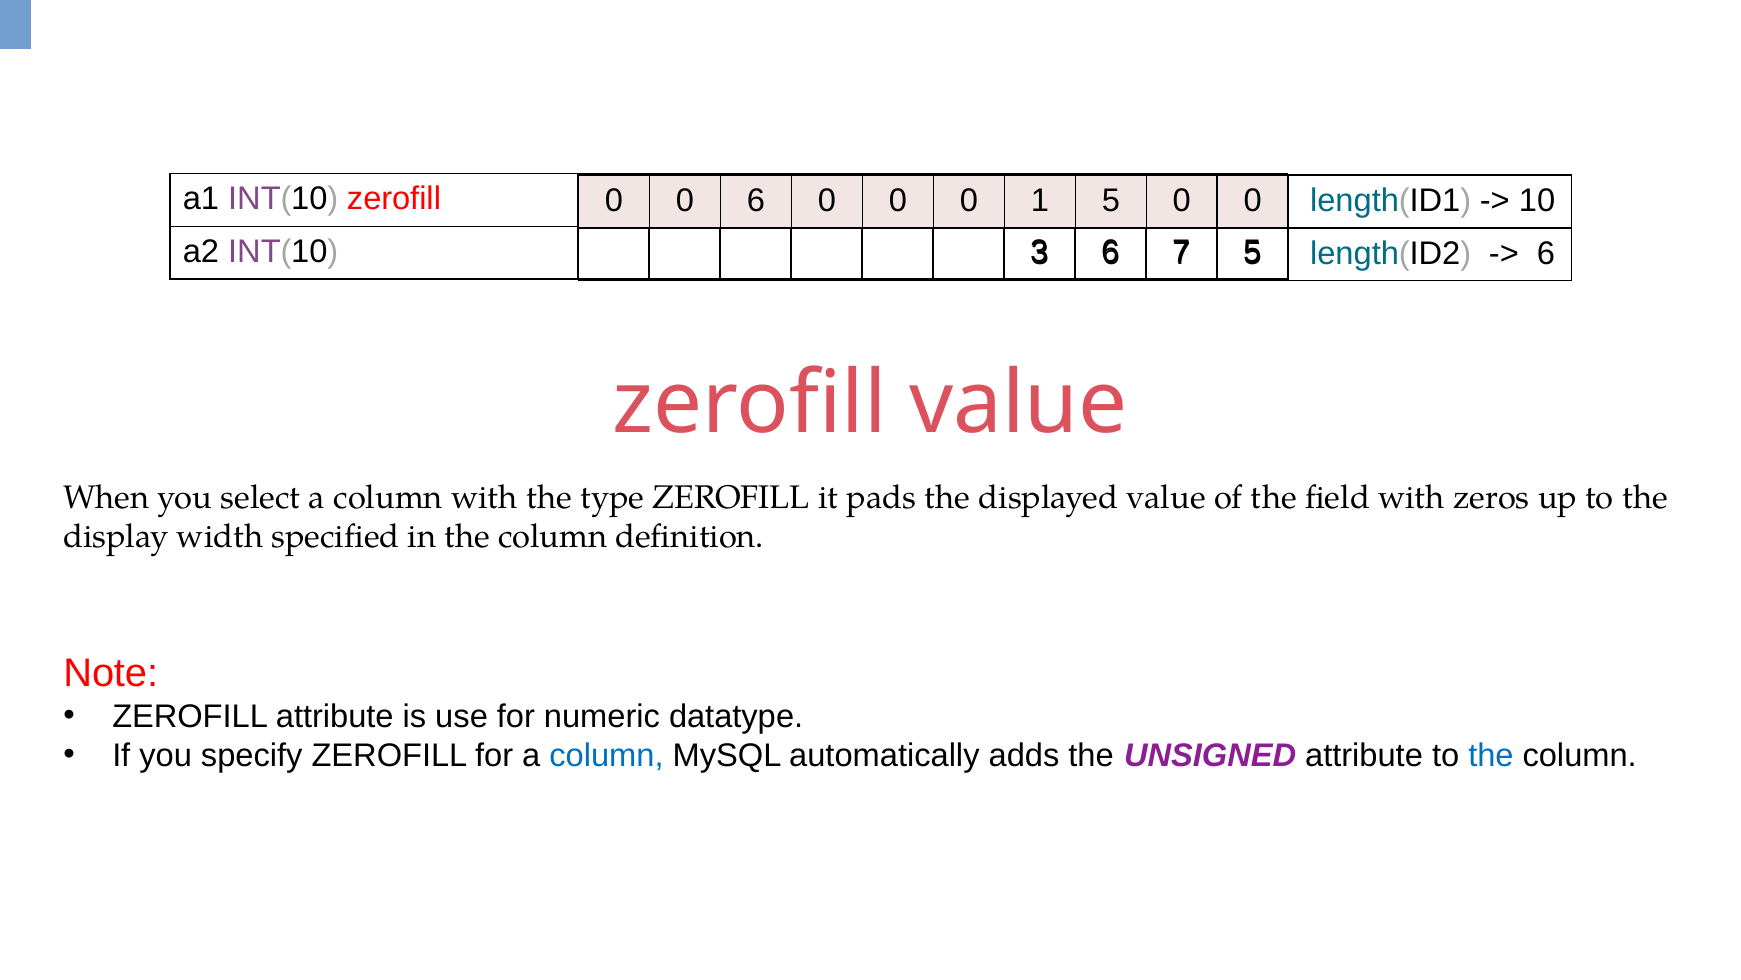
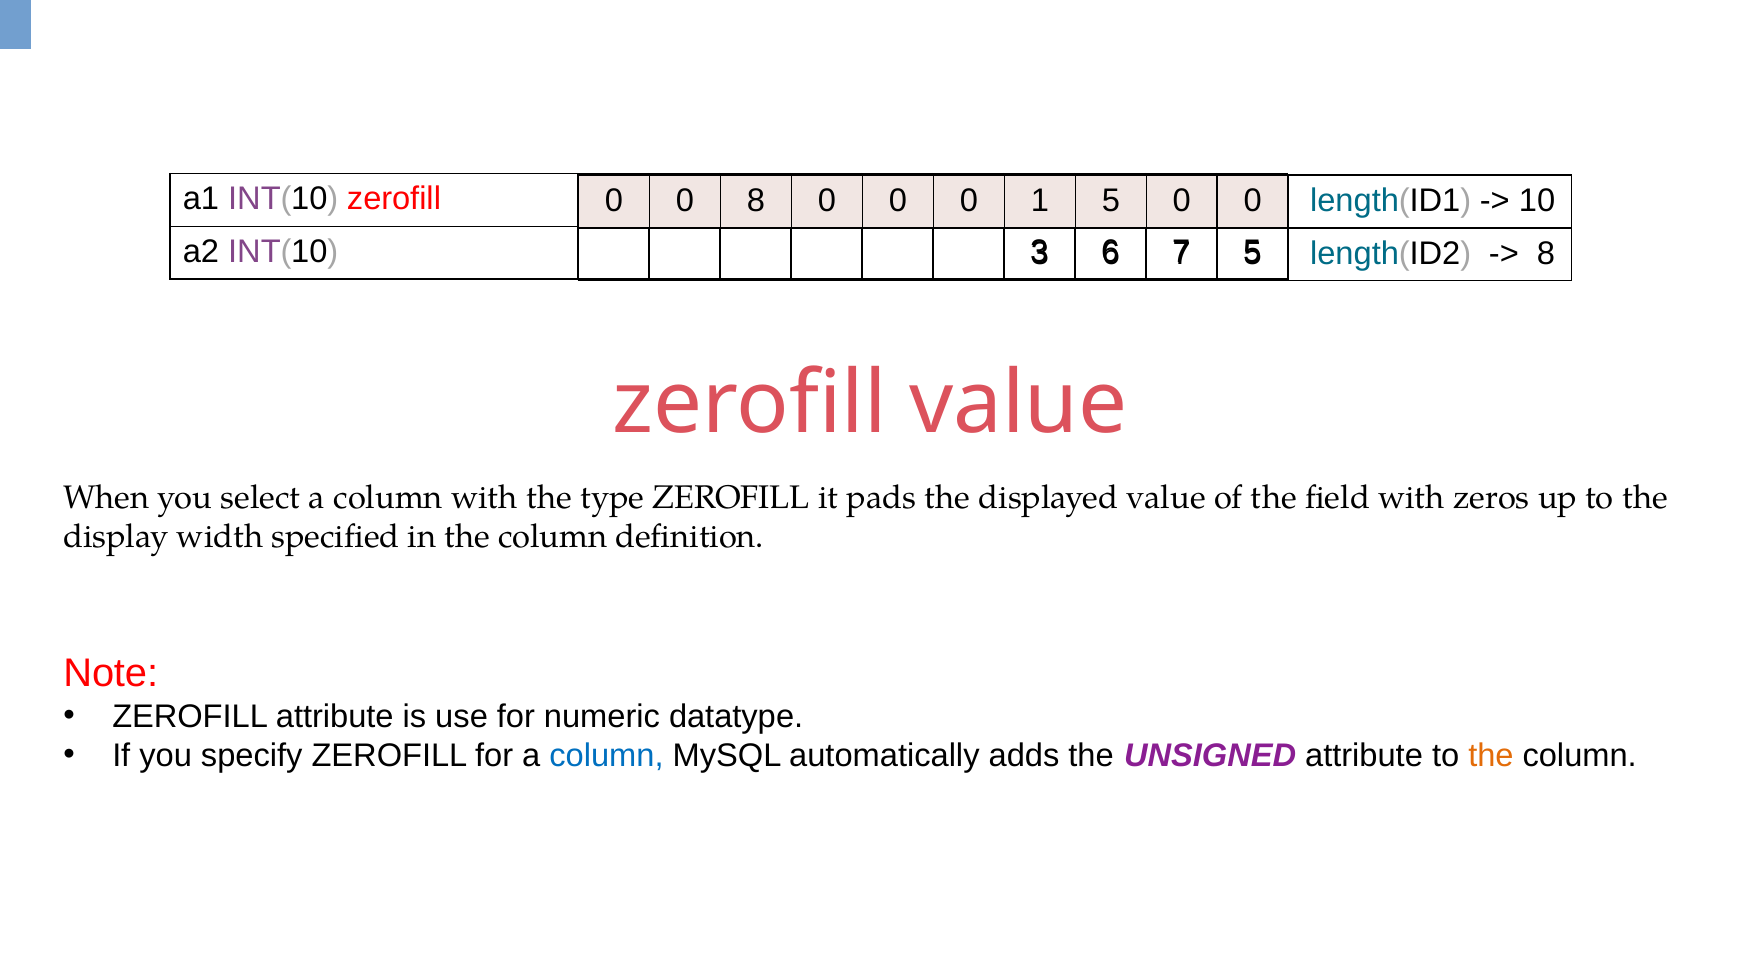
0 6: 6 -> 8
6 at (1546, 253): 6 -> 8
the at (1491, 755) colour: blue -> orange
